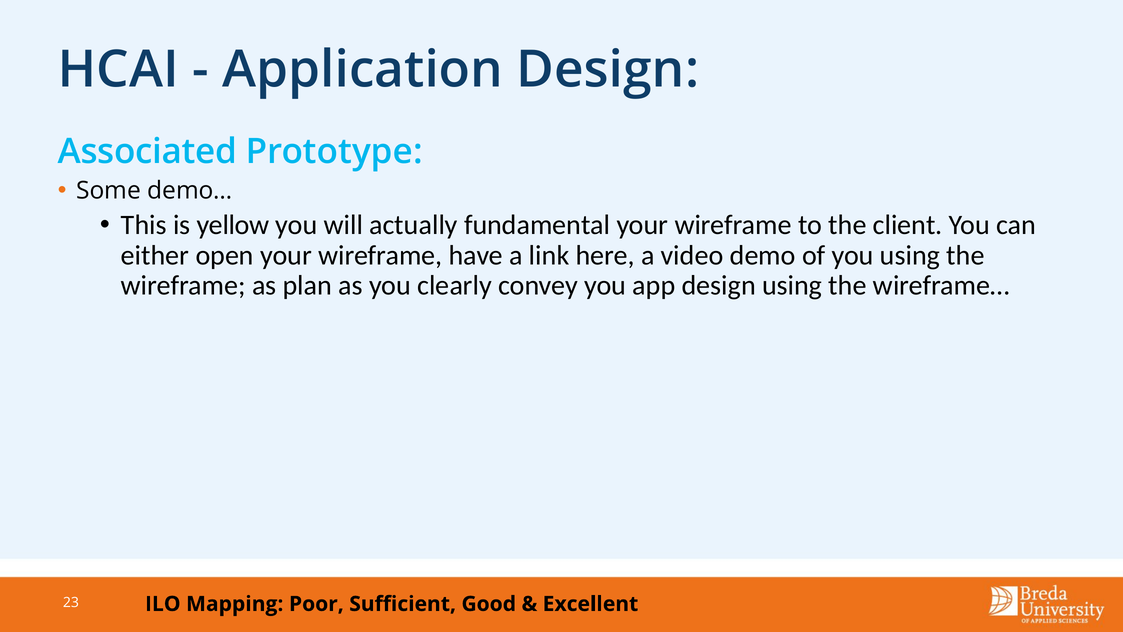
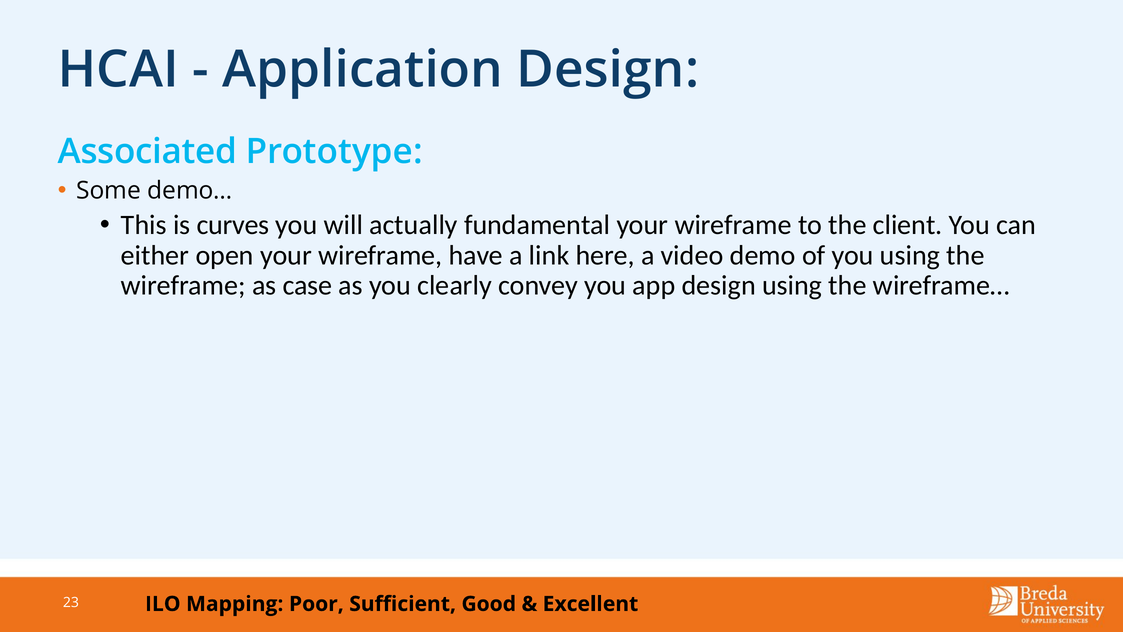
yellow: yellow -> curves
plan: plan -> case
